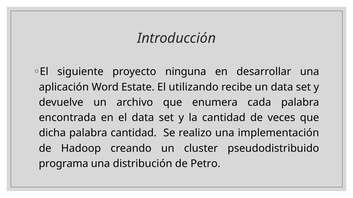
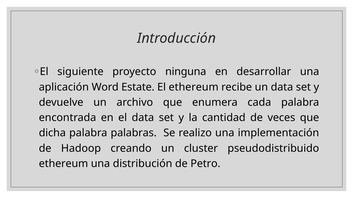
El utilizando: utilizando -> ethereum
palabra cantidad: cantidad -> palabras
programa at (64, 164): programa -> ethereum
